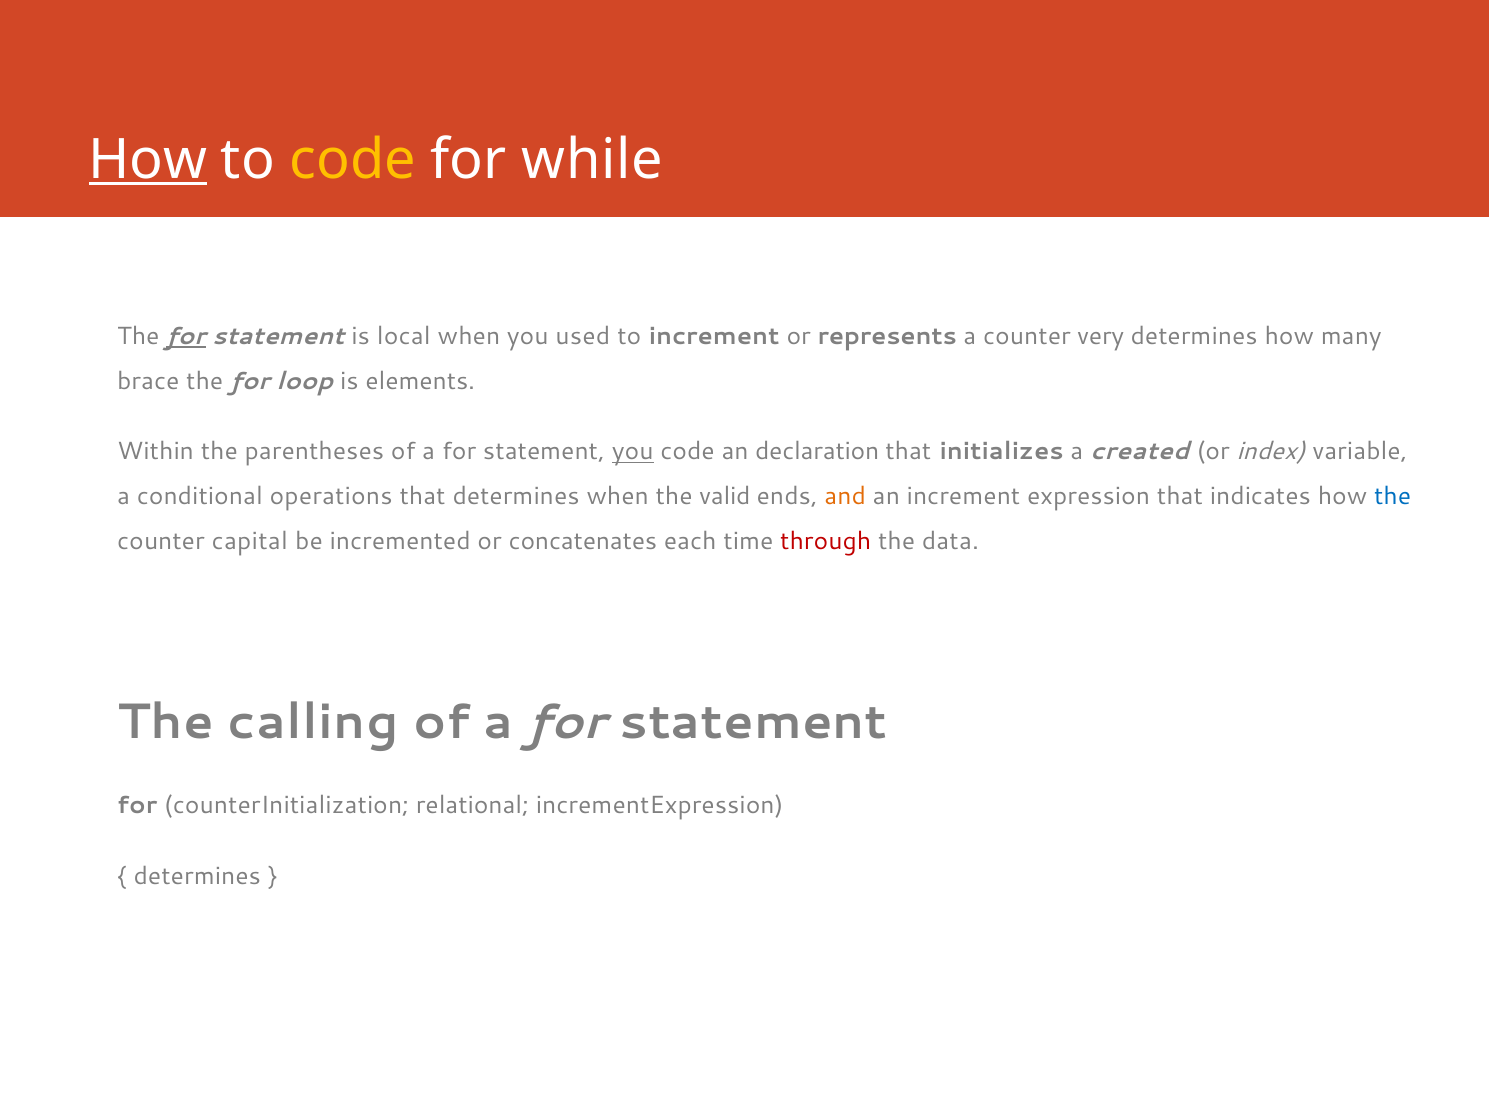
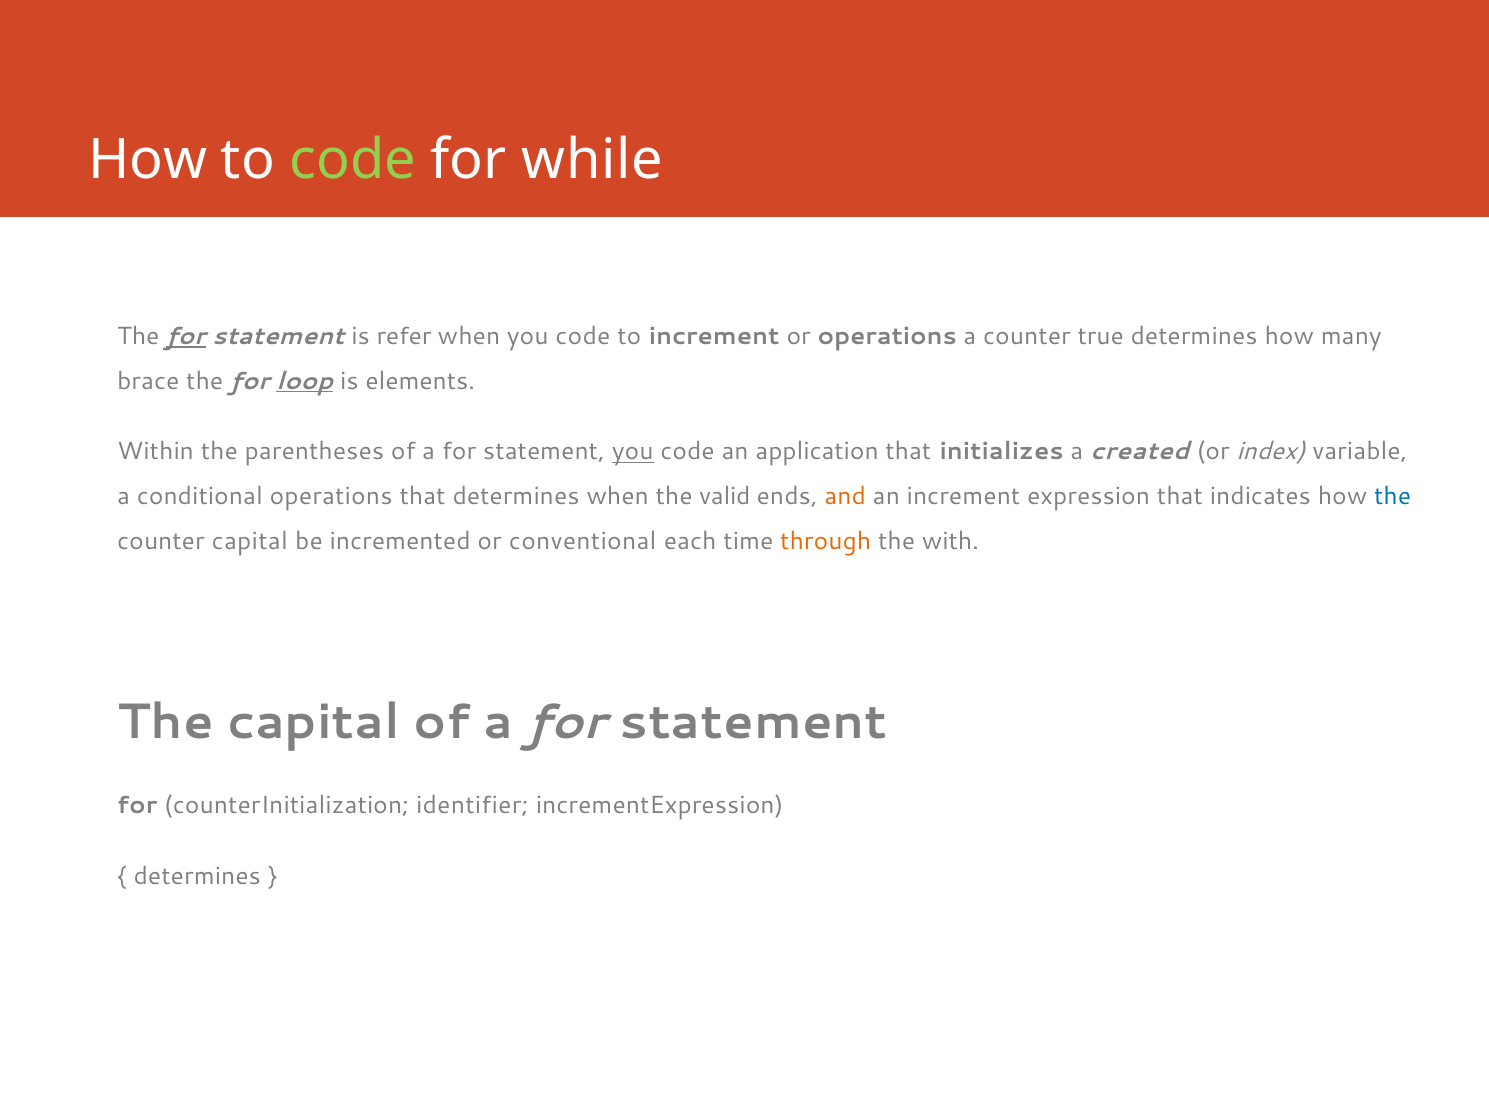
How at (148, 160) underline: present -> none
code at (353, 160) colour: yellow -> light green
local: local -> refer
when you used: used -> code
or represents: represents -> operations
very: very -> true
loop underline: none -> present
declaration: declaration -> application
concatenates: concatenates -> conventional
through colour: red -> orange
data: data -> with
The calling: calling -> capital
relational: relational -> identifier
